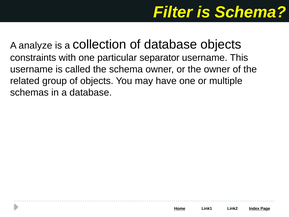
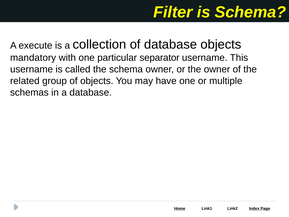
analyze: analyze -> execute
constraints: constraints -> mandatory
